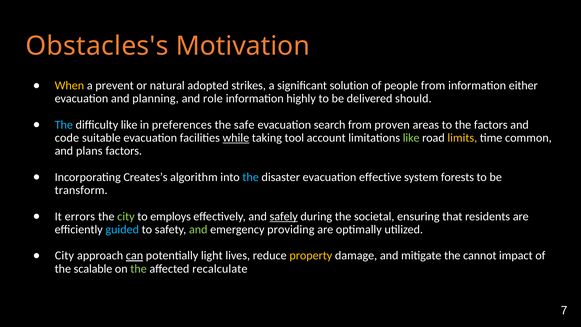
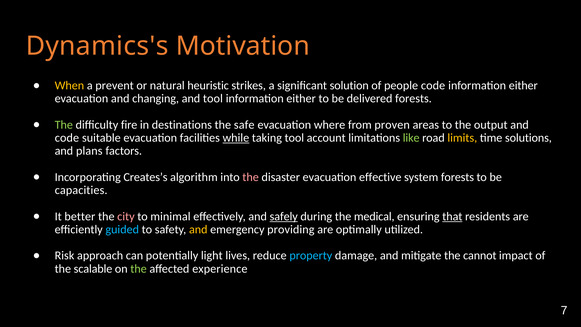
Obstacles's: Obstacles's -> Dynamics's
adopted: adopted -> heuristic
people from: from -> code
planning: planning -> changing
and role: role -> tool
highly at (301, 99): highly -> either
delivered should: should -> forests
The at (64, 125) colour: light blue -> light green
difficulty like: like -> fire
preferences: preferences -> destinations
search: search -> where
the factors: factors -> output
common: common -> solutions
the at (251, 177) colour: light blue -> pink
transform: transform -> capacities
errors: errors -> better
city at (126, 216) colour: light green -> pink
employs: employs -> minimal
societal: societal -> medical
that underline: none -> present
and at (198, 229) colour: light green -> yellow
City at (64, 255): City -> Risk
can underline: present -> none
property colour: yellow -> light blue
recalculate: recalculate -> experience
